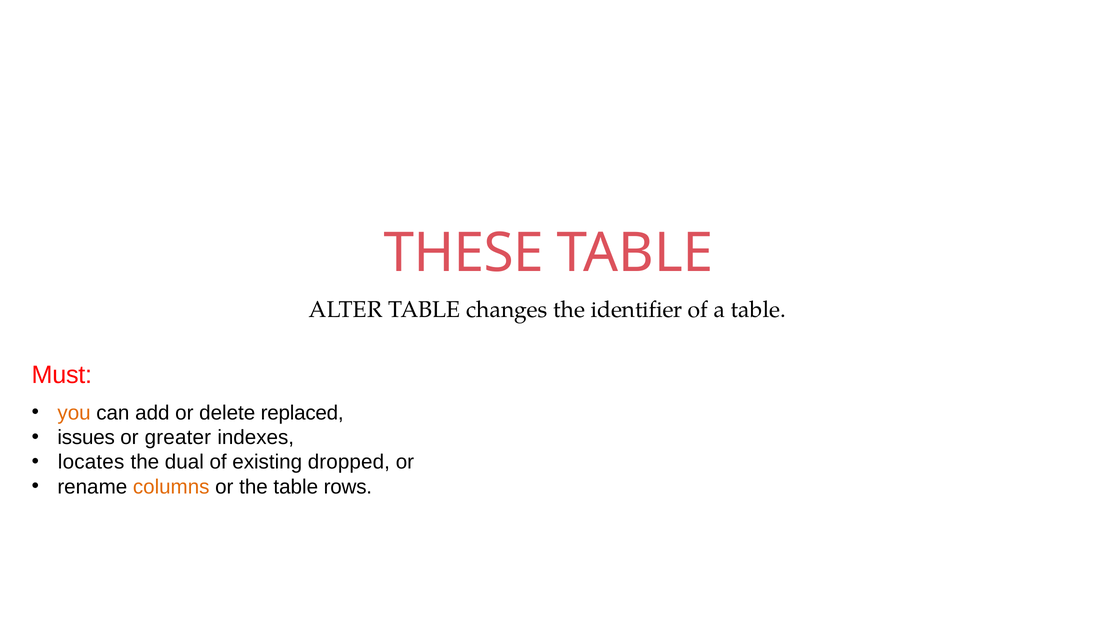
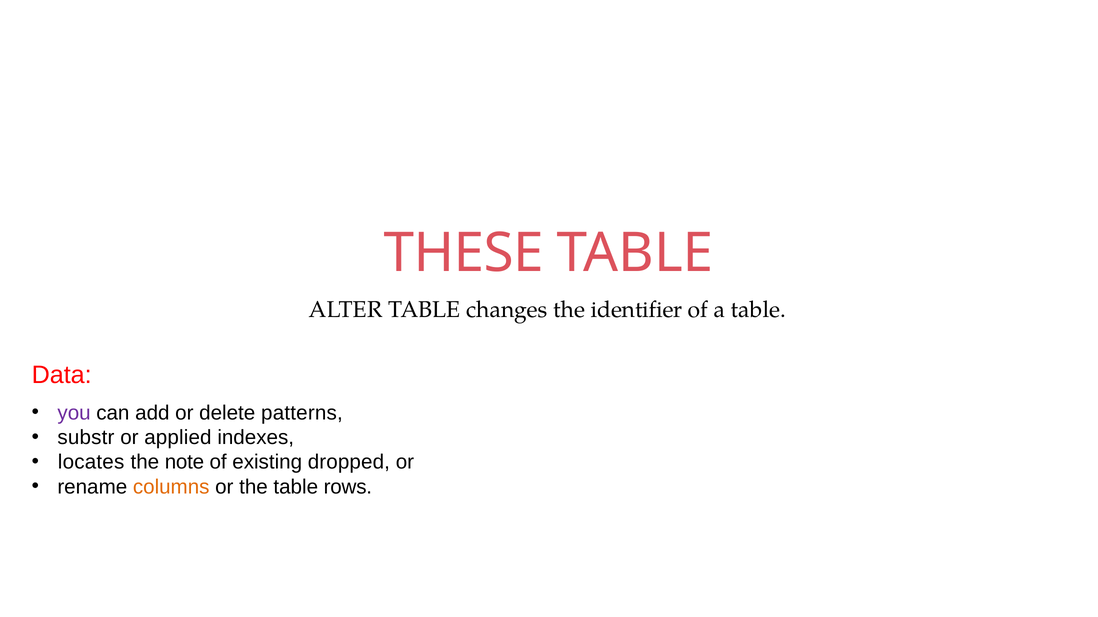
Must: Must -> Data
you colour: orange -> purple
replaced: replaced -> patterns
issues: issues -> substr
greater: greater -> applied
dual: dual -> note
